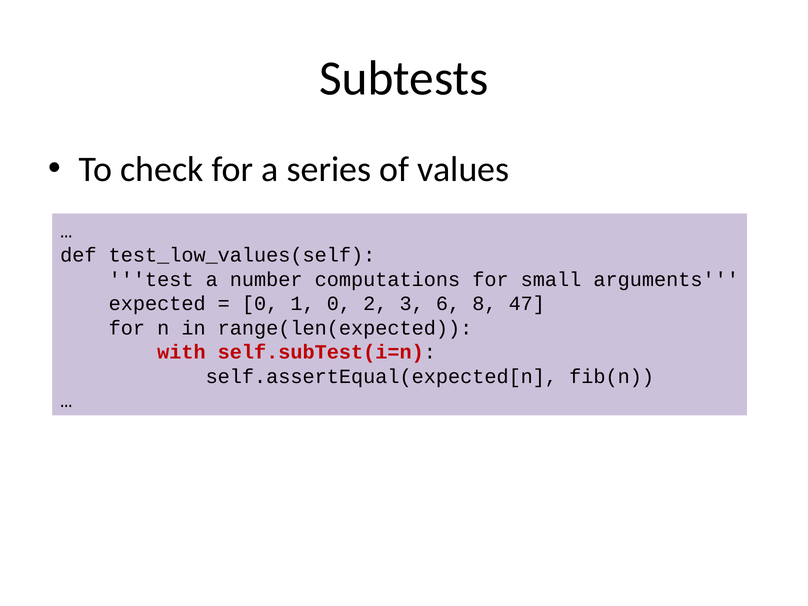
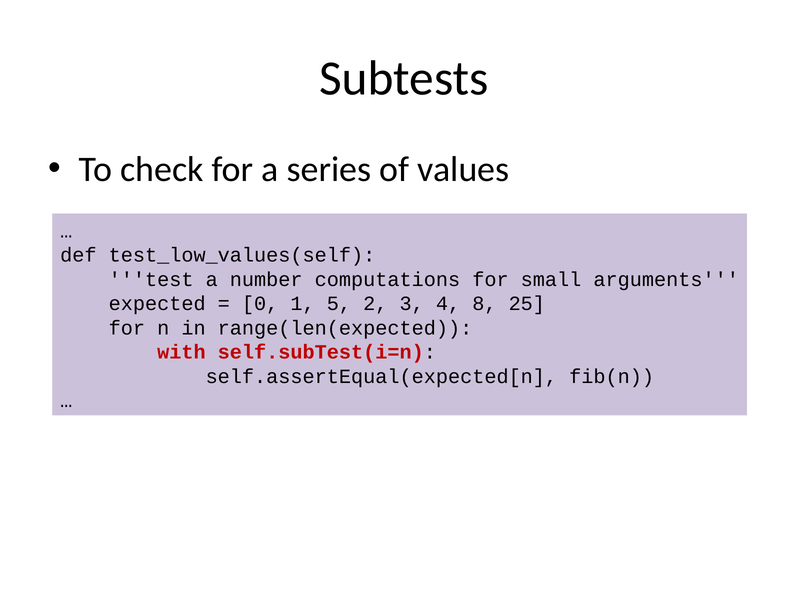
1 0: 0 -> 5
6: 6 -> 4
47: 47 -> 25
